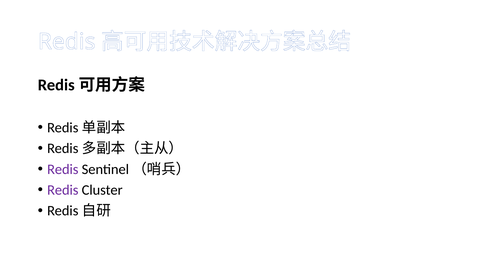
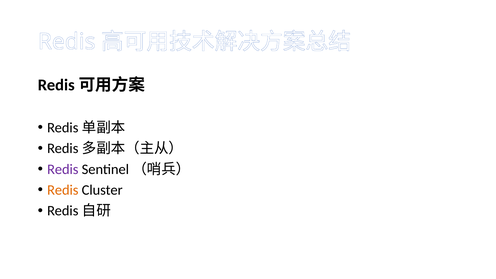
Redis at (63, 190) colour: purple -> orange
